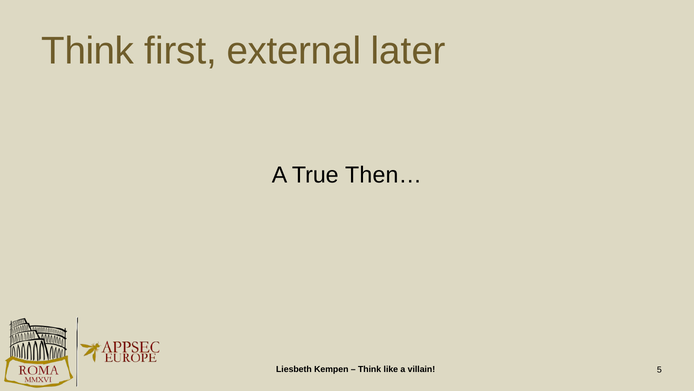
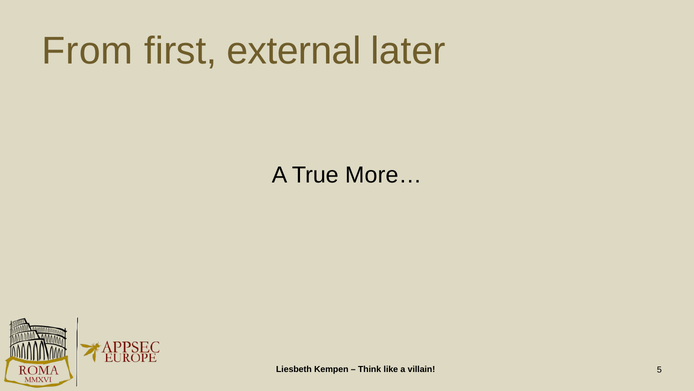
Think at (88, 51): Think -> From
Then…: Then… -> More…
